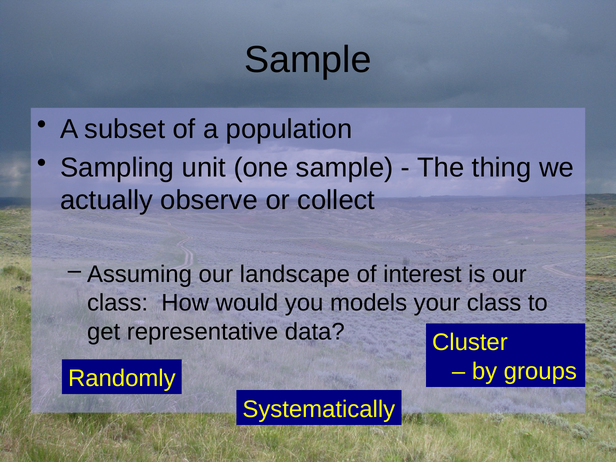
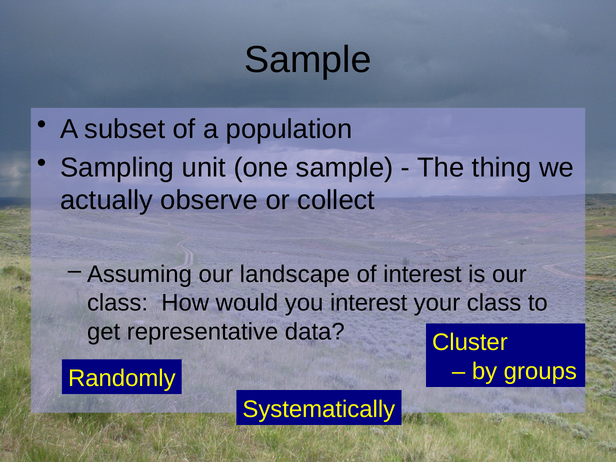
you models: models -> interest
